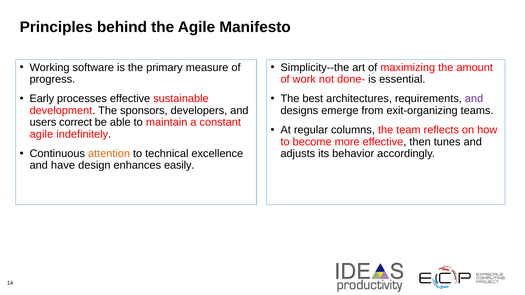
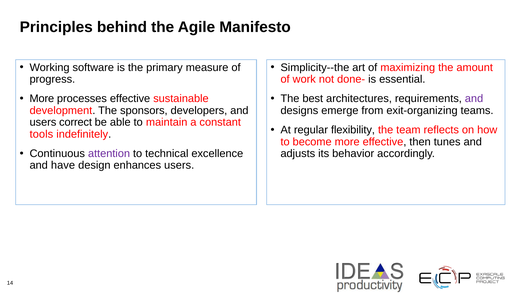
Early at (42, 99): Early -> More
columns: columns -> flexibility
agile at (41, 134): agile -> tools
attention colour: orange -> purple
enhances easily: easily -> users
